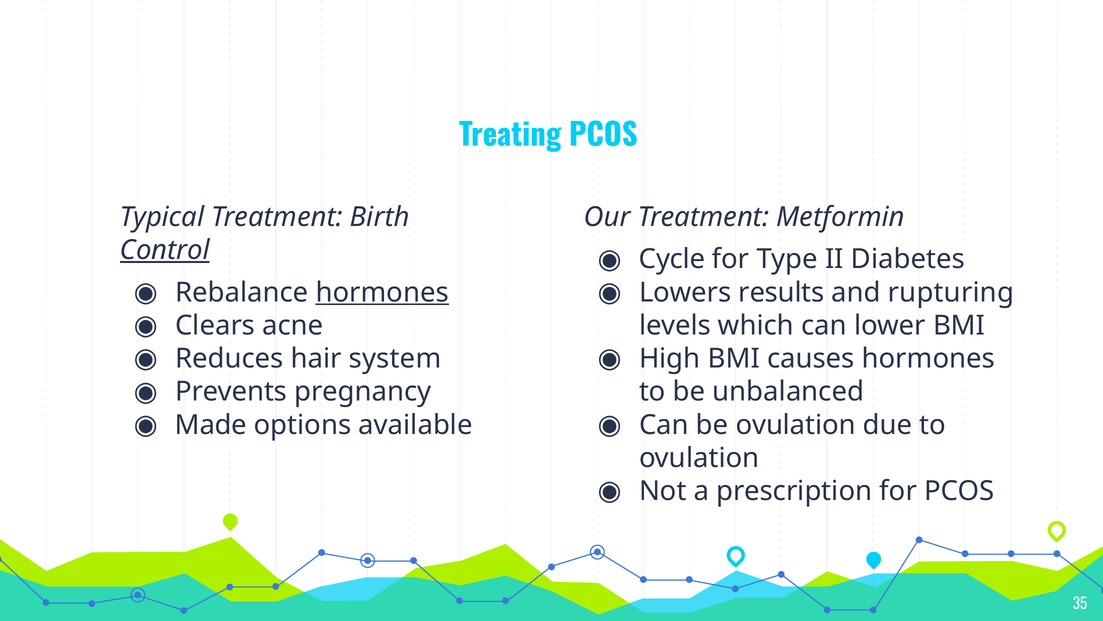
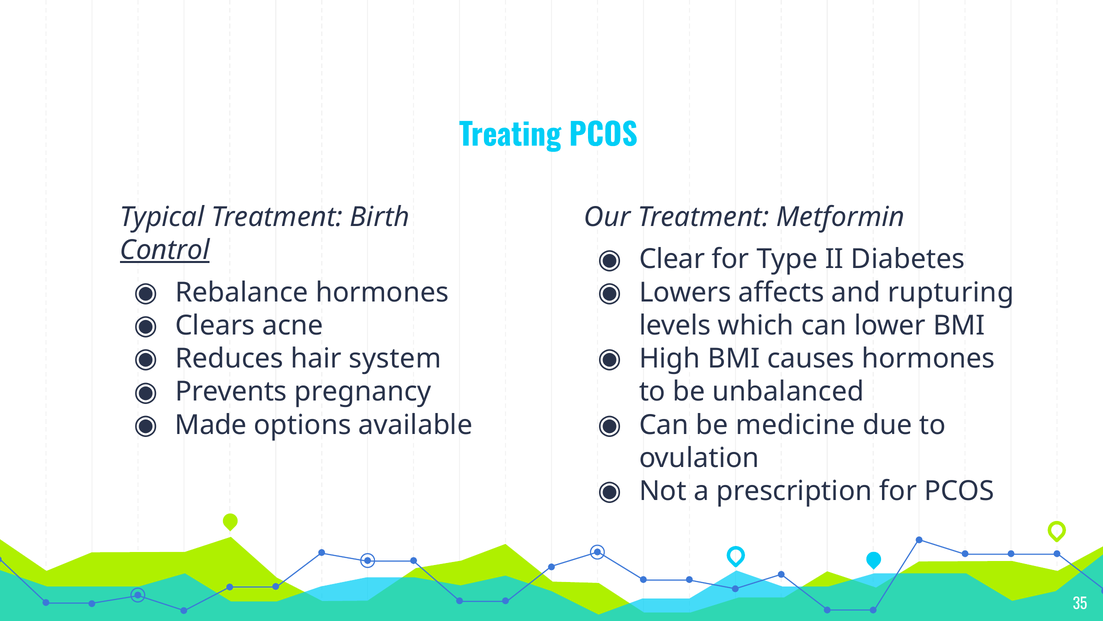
Cycle: Cycle -> Clear
hormones at (382, 292) underline: present -> none
results: results -> affects
be ovulation: ovulation -> medicine
